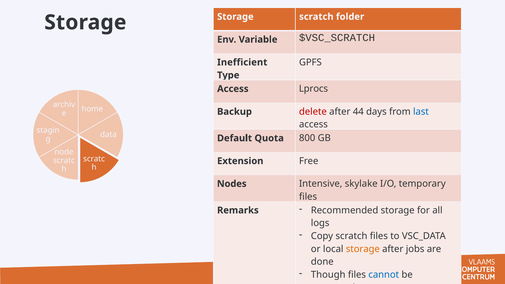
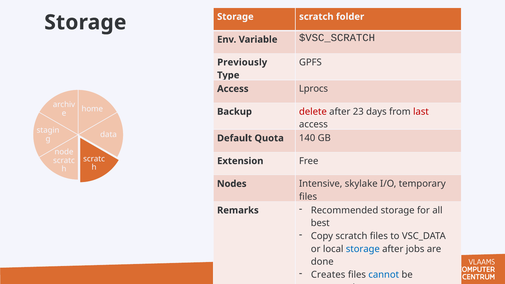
Inefficient: Inefficient -> Previously
44: 44 -> 23
last colour: blue -> red
800: 800 -> 140
logs: logs -> best
storage at (363, 249) colour: orange -> blue
Though: Though -> Creates
